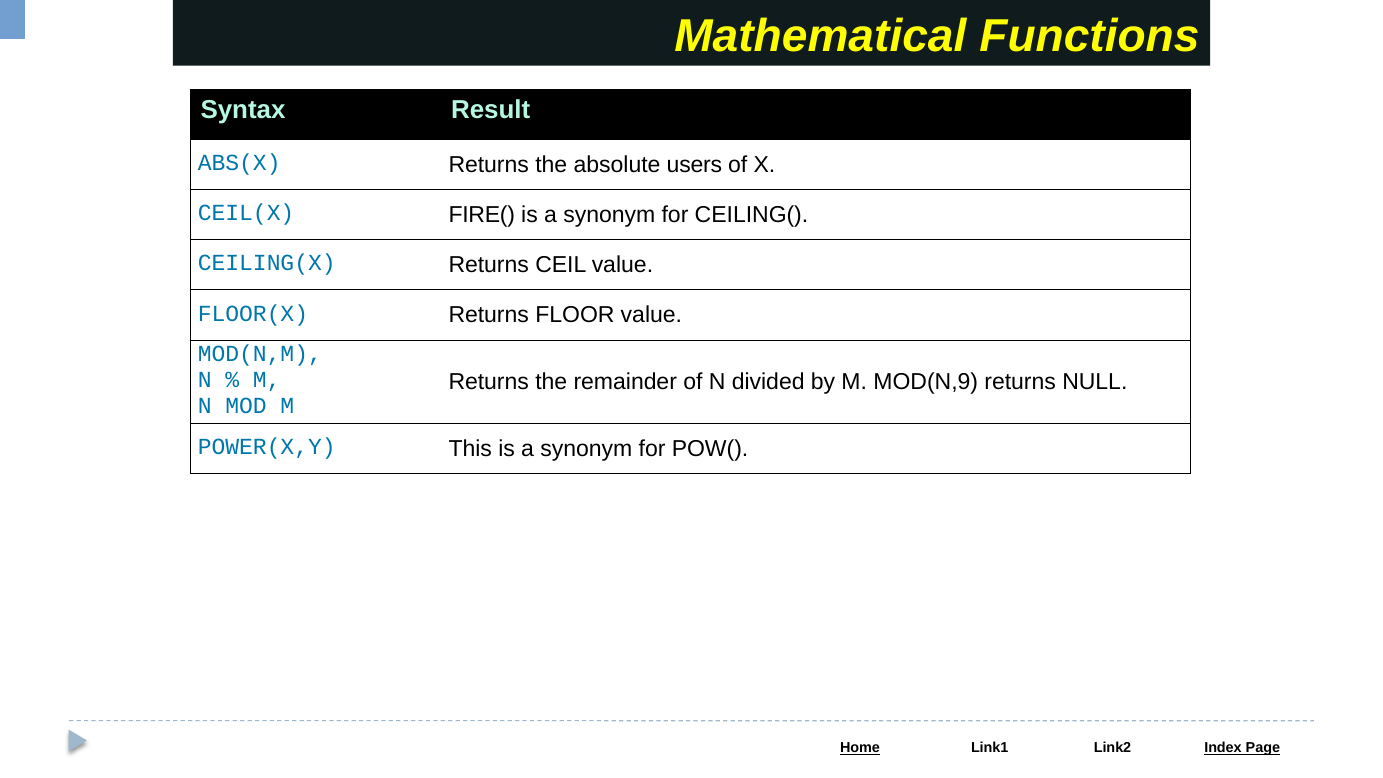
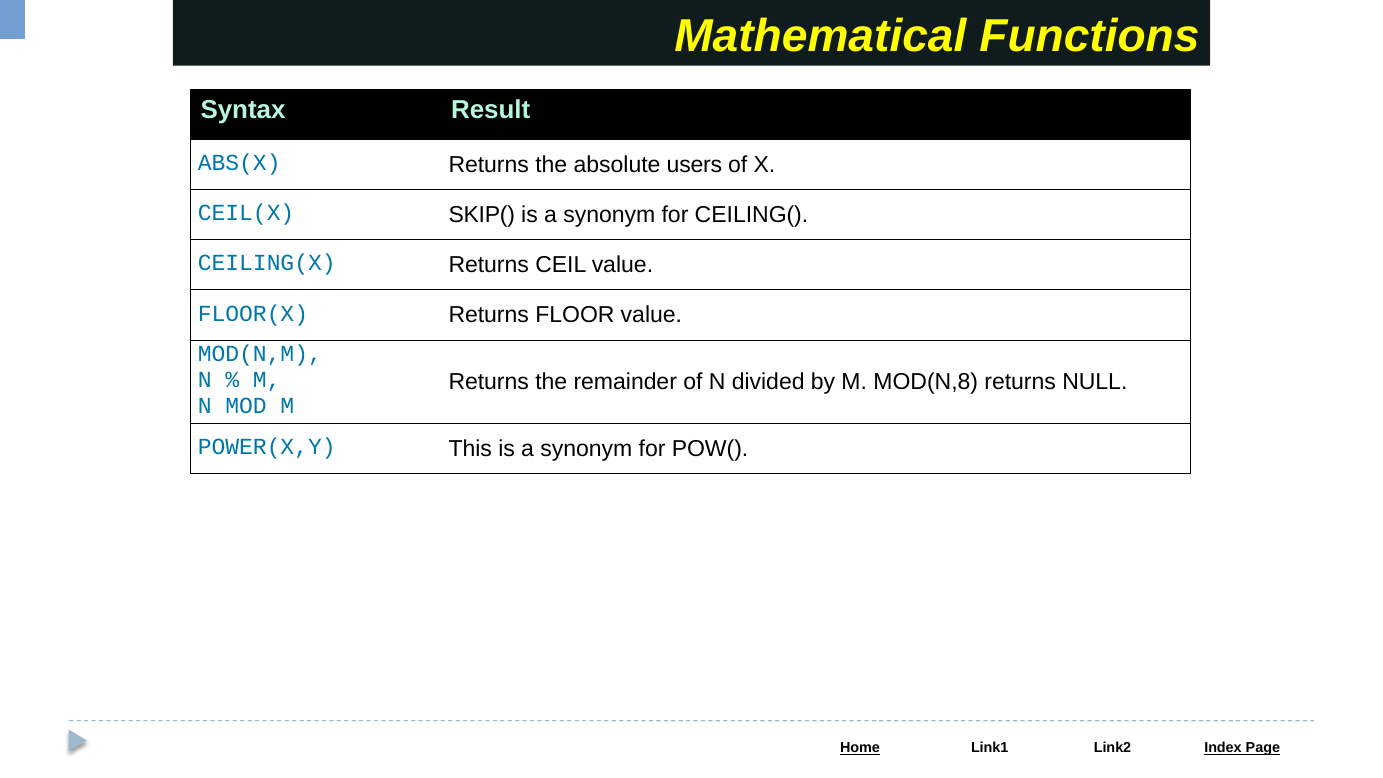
FIRE(: FIRE( -> SKIP(
MOD(N,9: MOD(N,9 -> MOD(N,8
